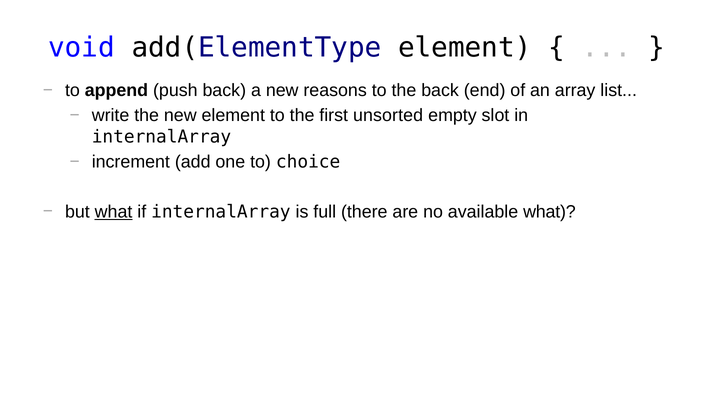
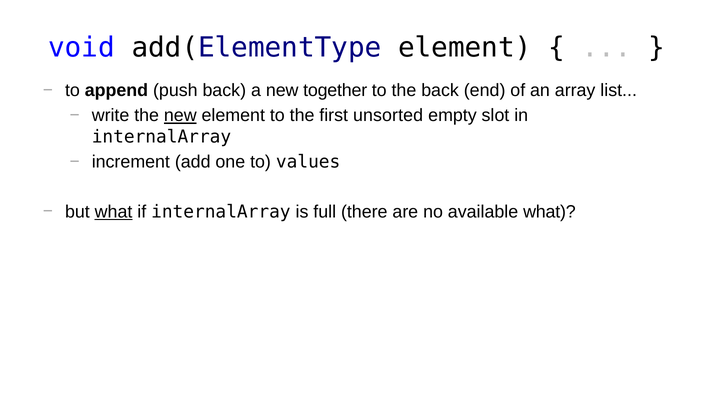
reasons: reasons -> together
new at (180, 116) underline: none -> present
choice: choice -> values
